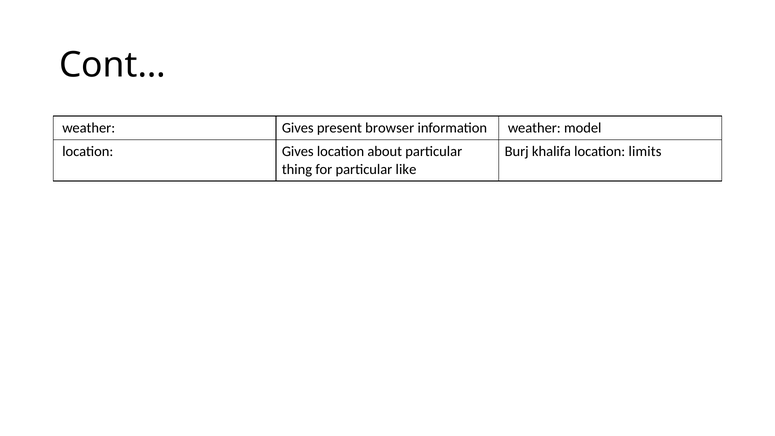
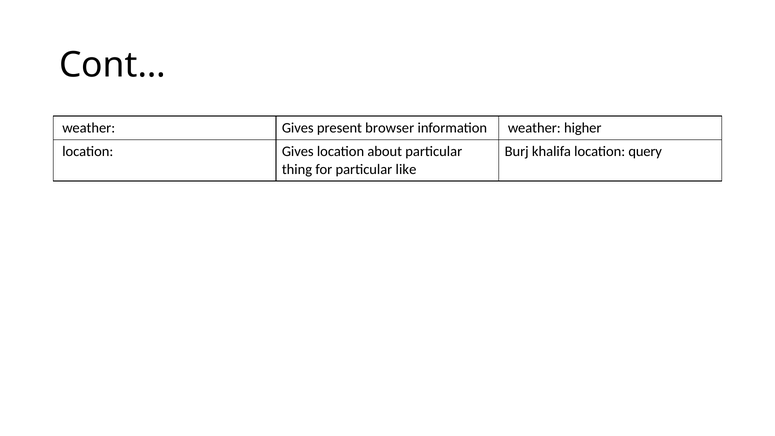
model: model -> higher
limits: limits -> query
